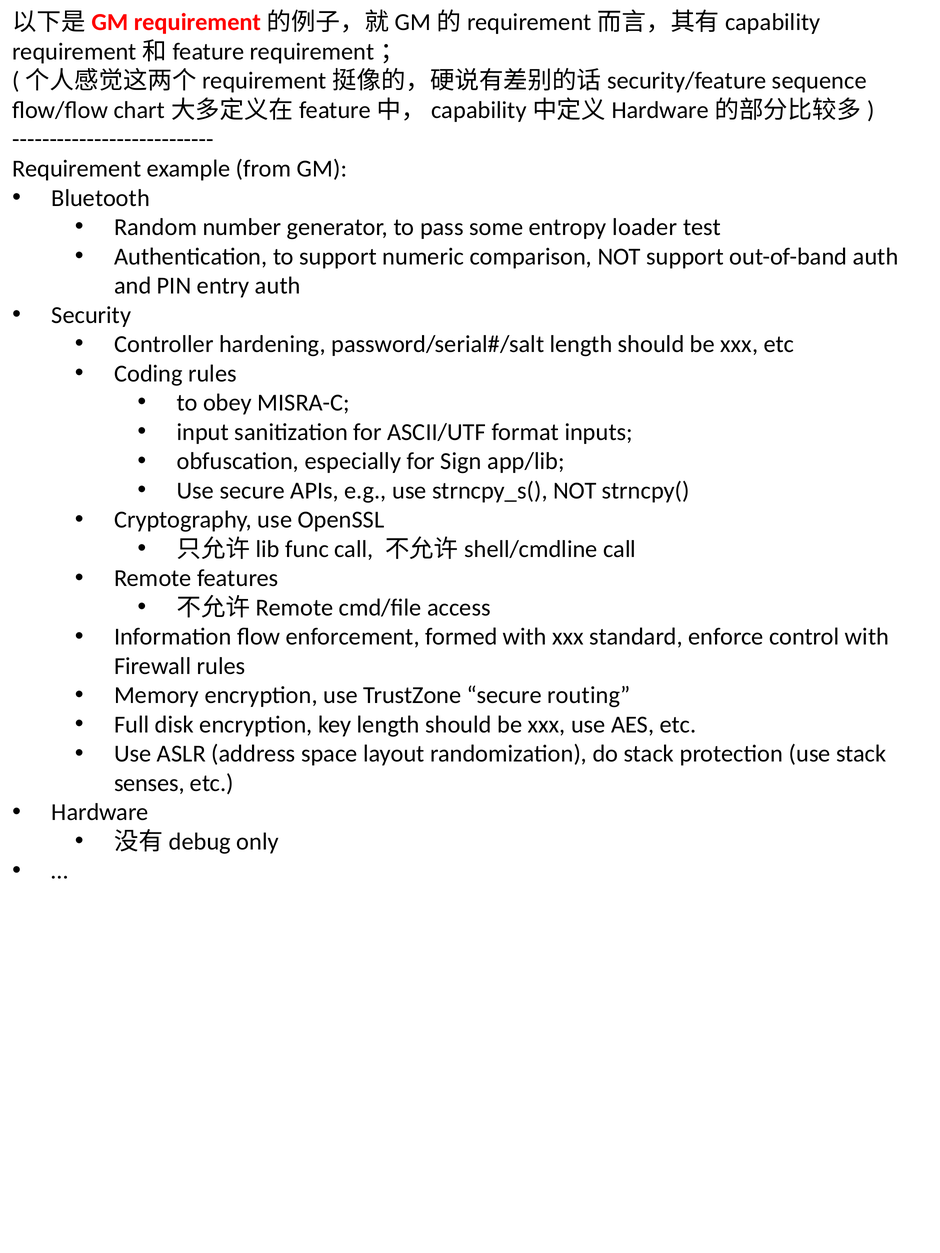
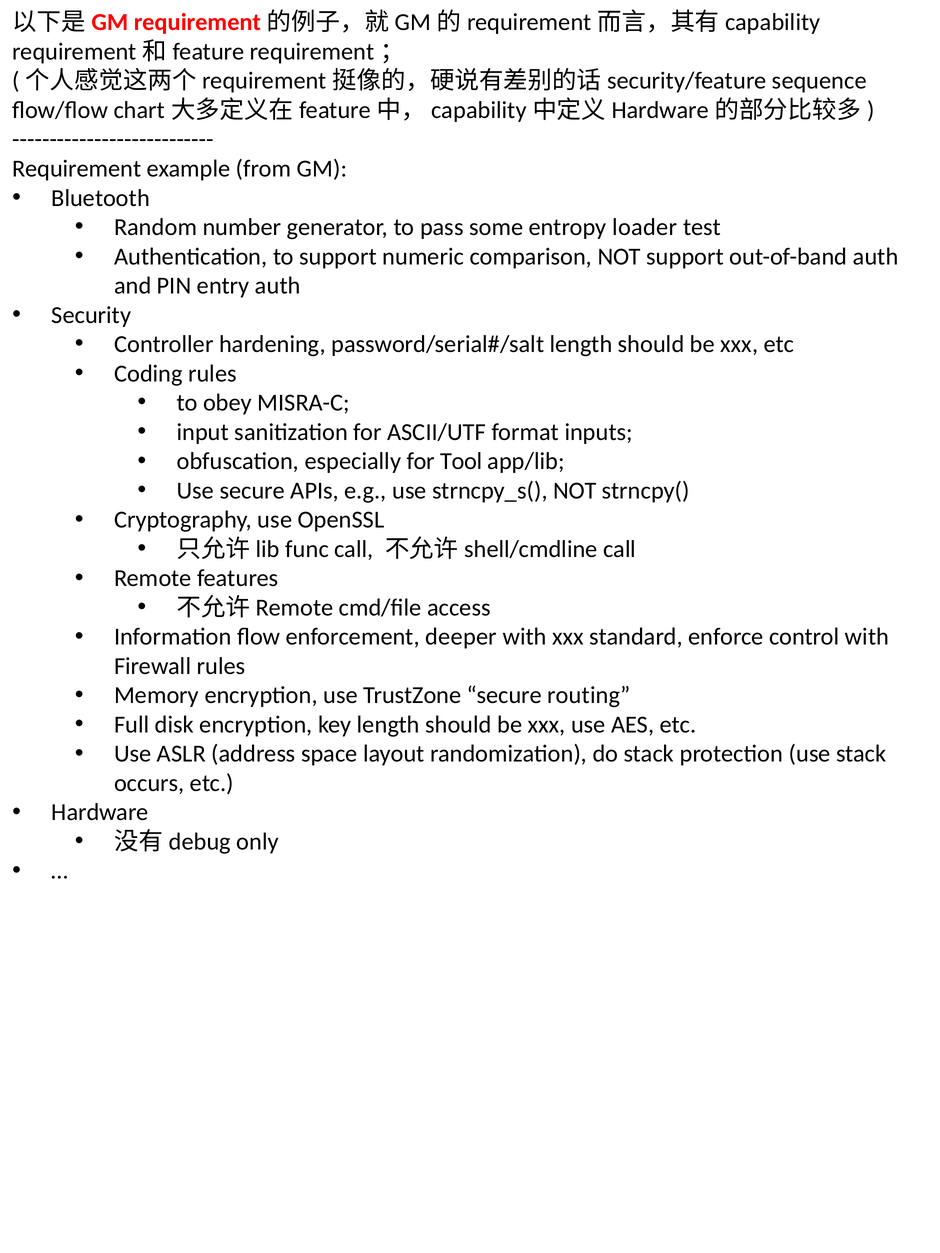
Sign: Sign -> Tool
formed: formed -> deeper
senses: senses -> occurs
